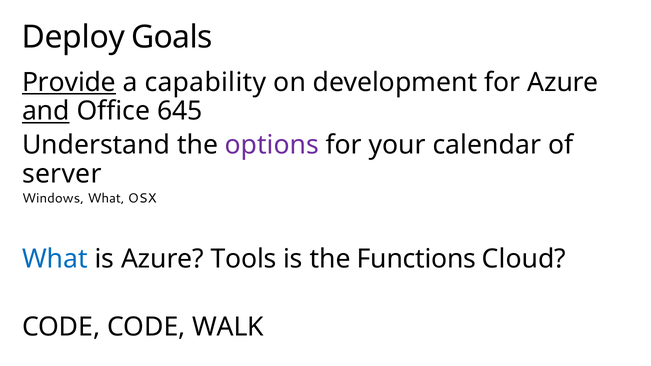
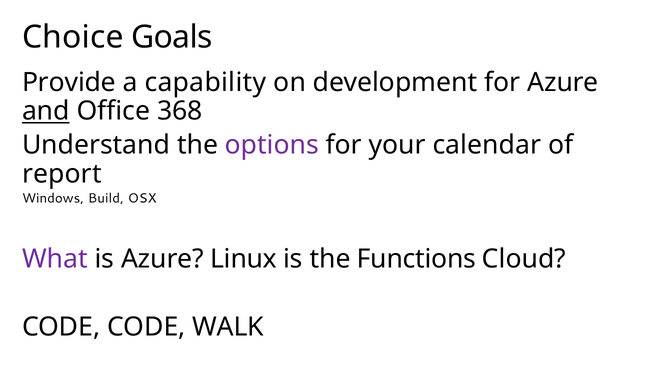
Deploy: Deploy -> Choice
Provide underline: present -> none
645: 645 -> 368
server: server -> report
Windows What: What -> Build
What at (55, 259) colour: blue -> purple
Tools: Tools -> Linux
